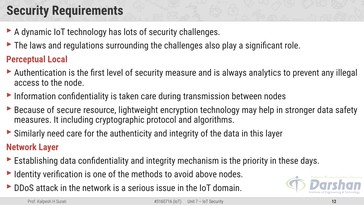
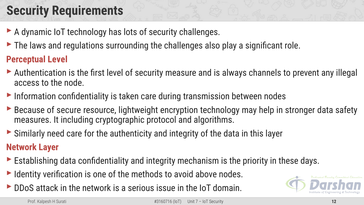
Perceptual Local: Local -> Level
analytics: analytics -> channels
